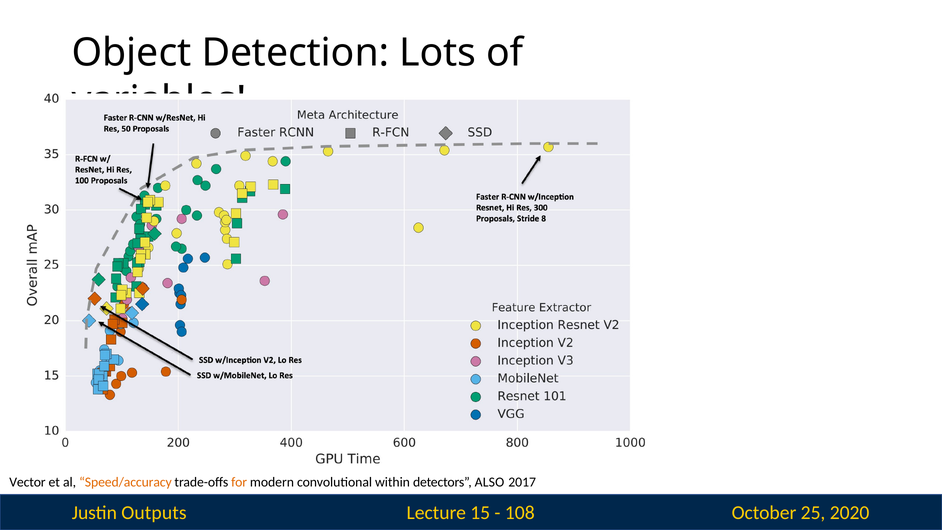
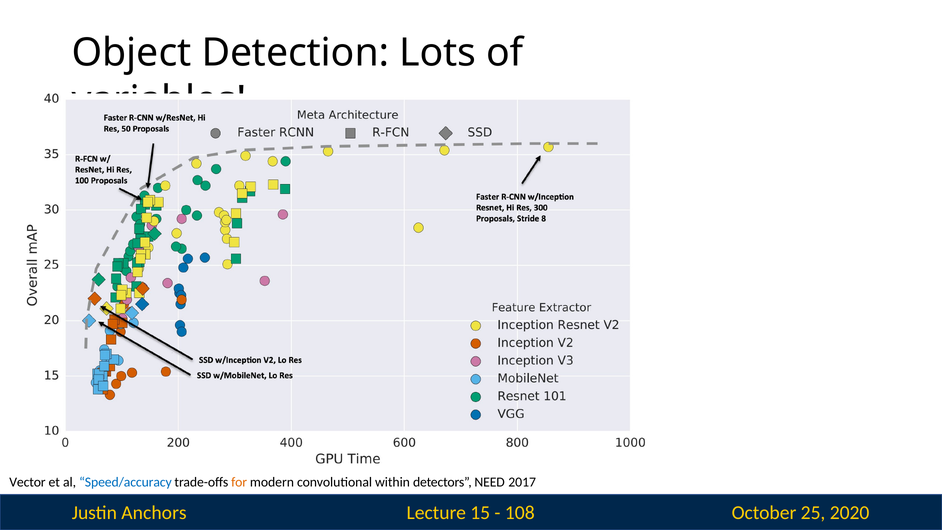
Speed/accuracy colour: orange -> blue
ALSO: ALSO -> NEED
Outputs: Outputs -> Anchors
